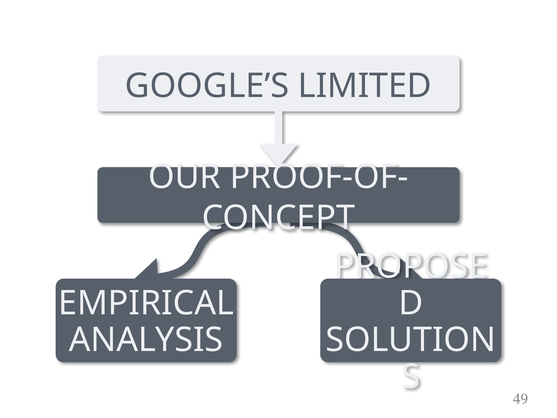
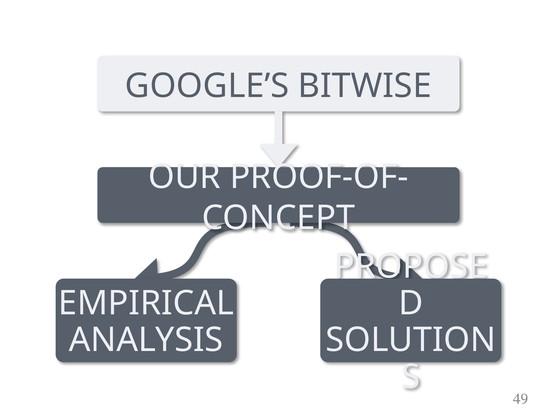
LIMITED: LIMITED -> BITWISE
